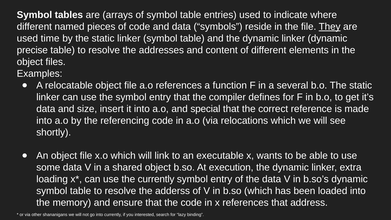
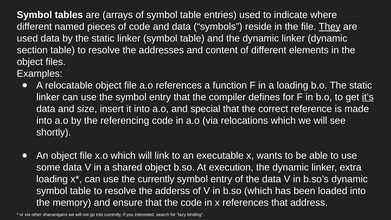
used time: time -> data
precise: precise -> section
a several: several -> loading
it’s underline: none -> present
